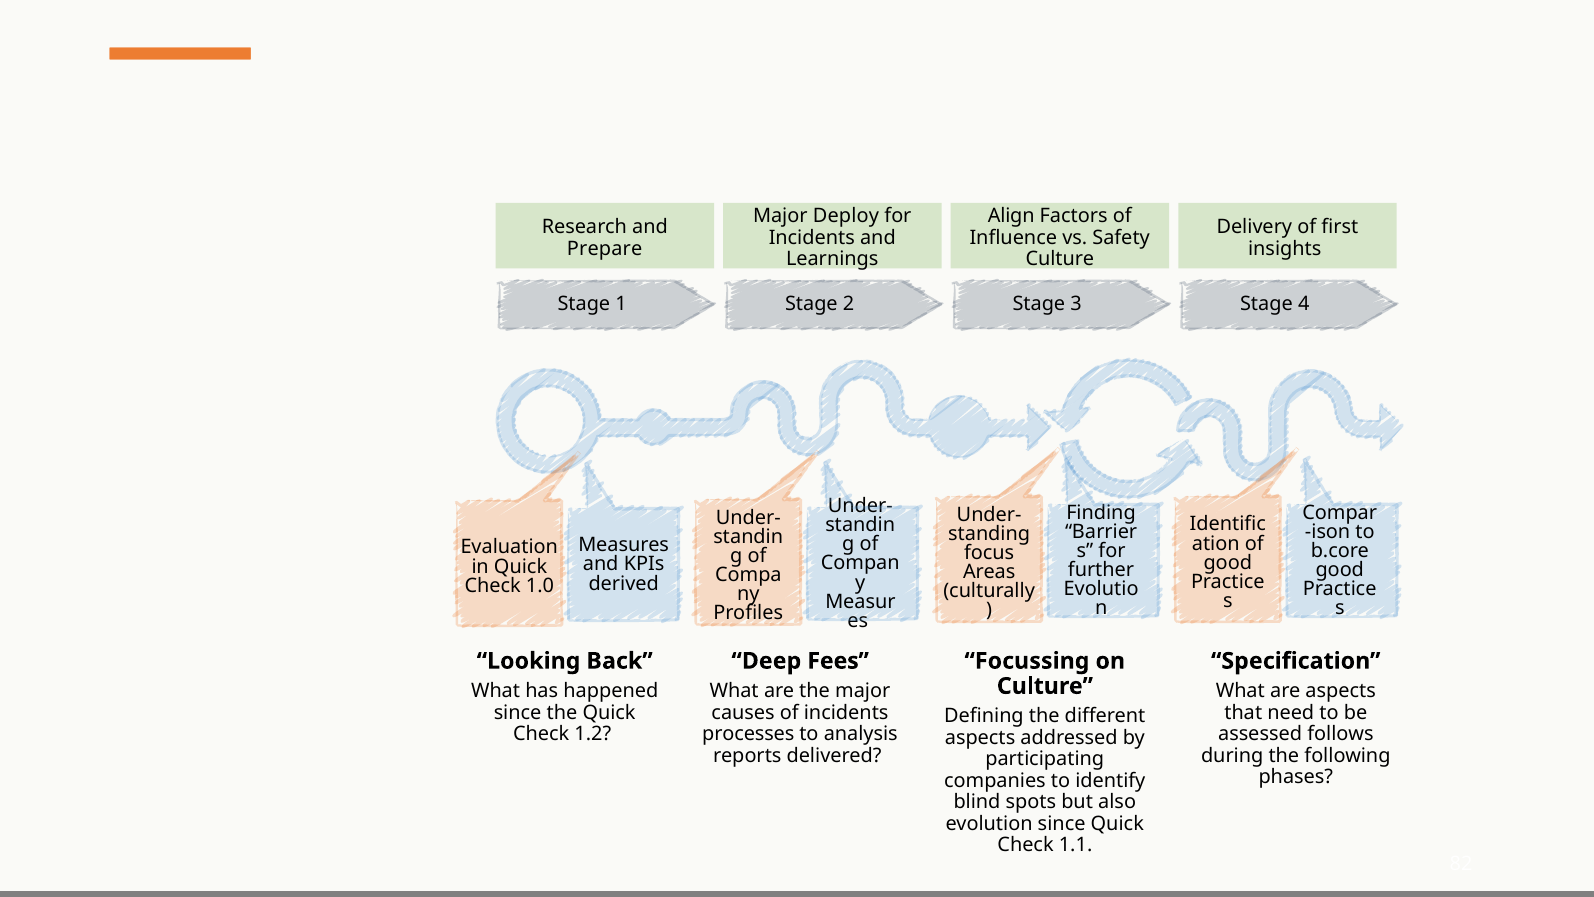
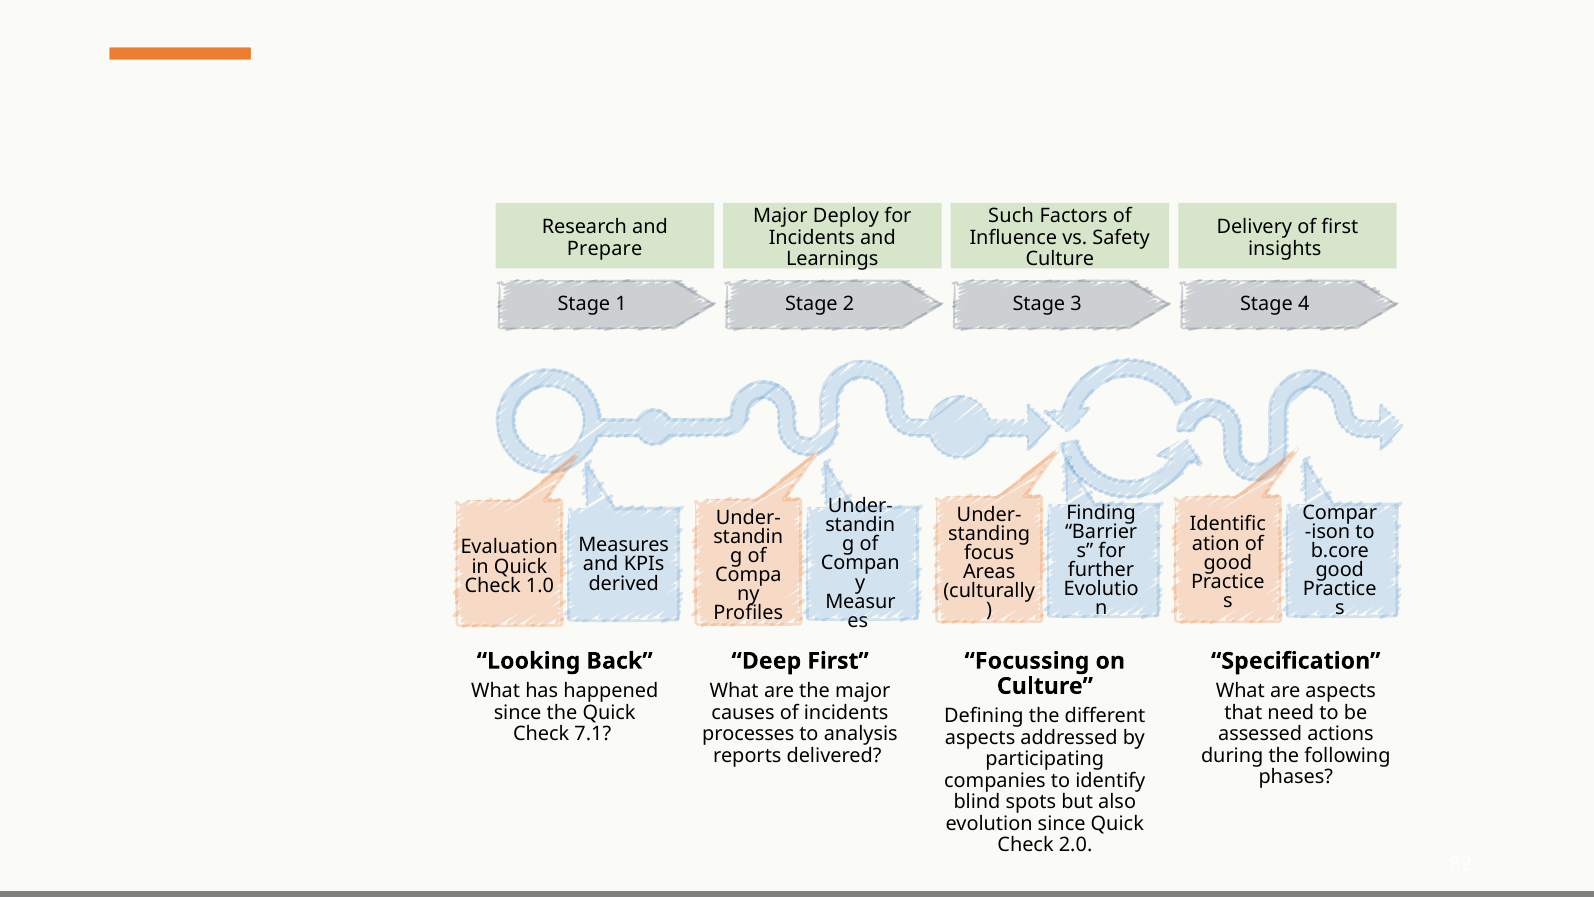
Align: Align -> Such
Deep Fees: Fees -> First
1.2: 1.2 -> 7.1
follows: follows -> actions
1.1: 1.1 -> 2.0
